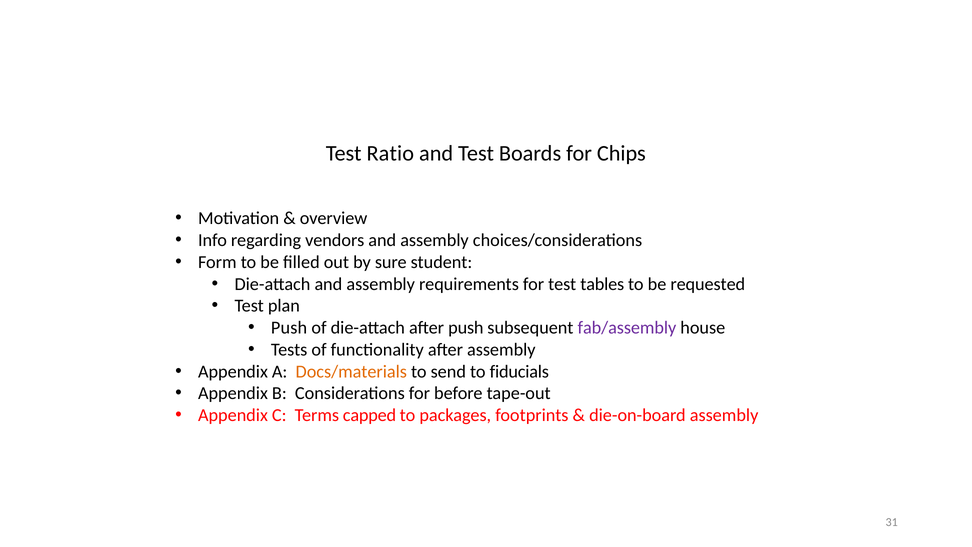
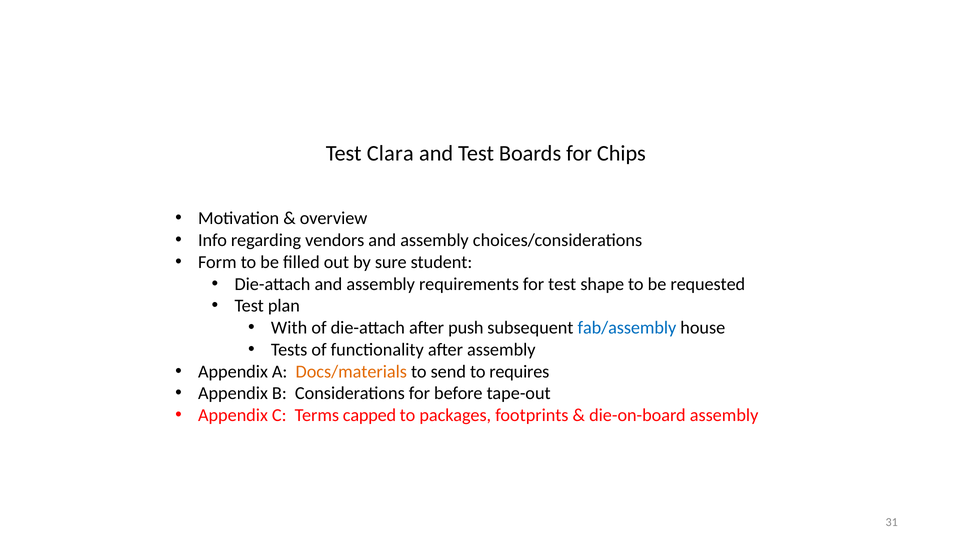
Ratio: Ratio -> Clara
tables: tables -> shape
Push at (289, 328): Push -> With
fab/assembly colour: purple -> blue
fiducials: fiducials -> requires
